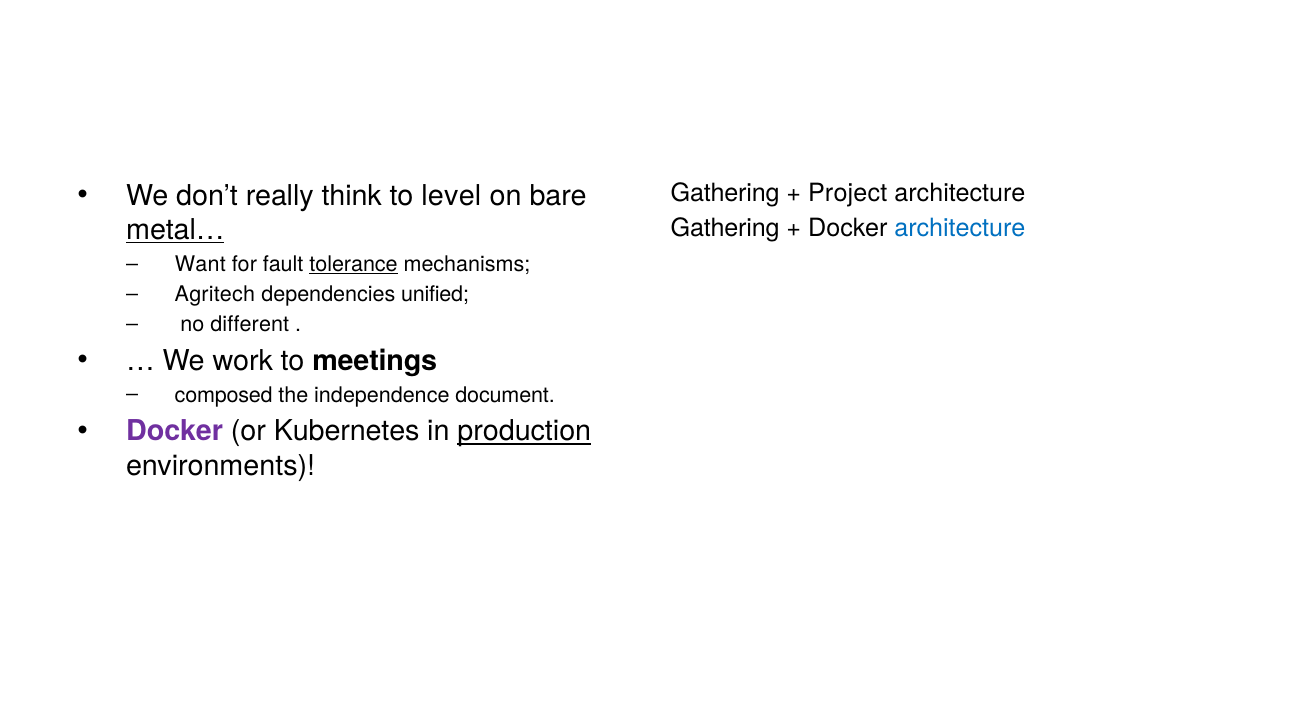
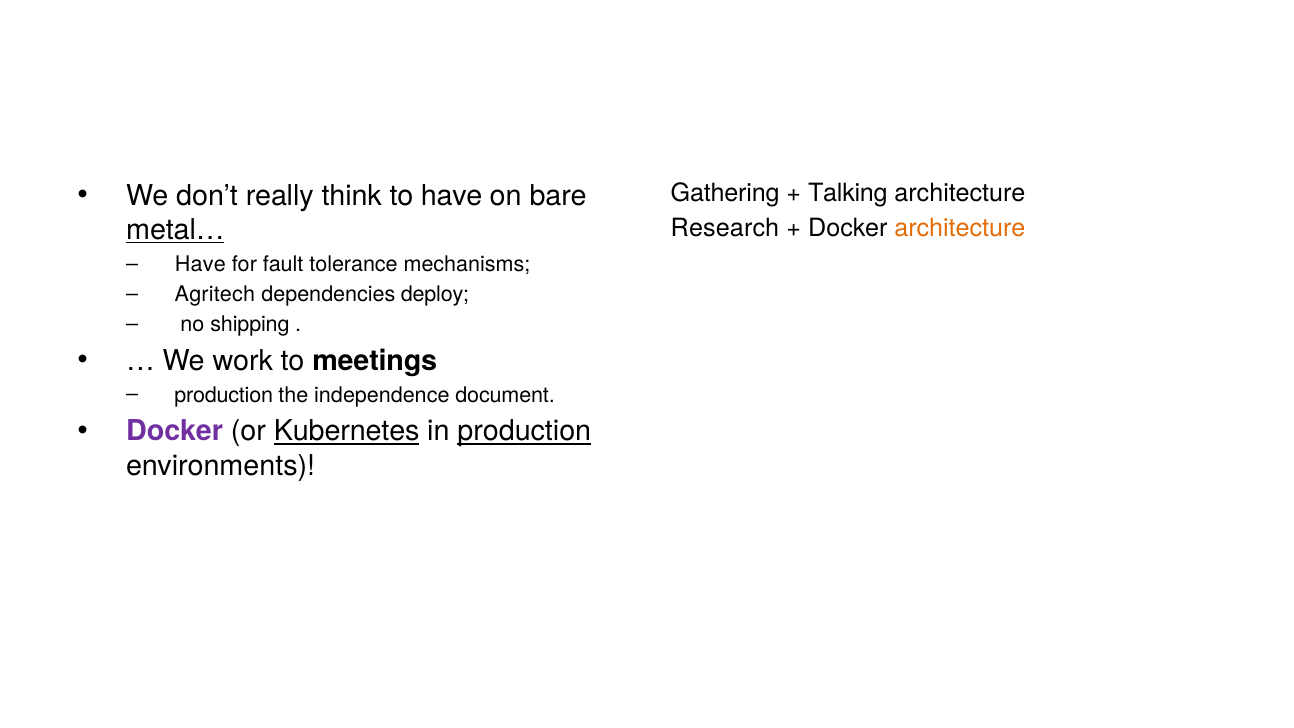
to level: level -> have
Project: Project -> Talking
Gathering at (725, 228): Gathering -> Research
architecture at (960, 228) colour: blue -> orange
Want at (200, 264): Want -> Have
tolerance underline: present -> none
unified: unified -> deploy
different: different -> shipping
composed at (224, 395): composed -> production
Kubernetes underline: none -> present
